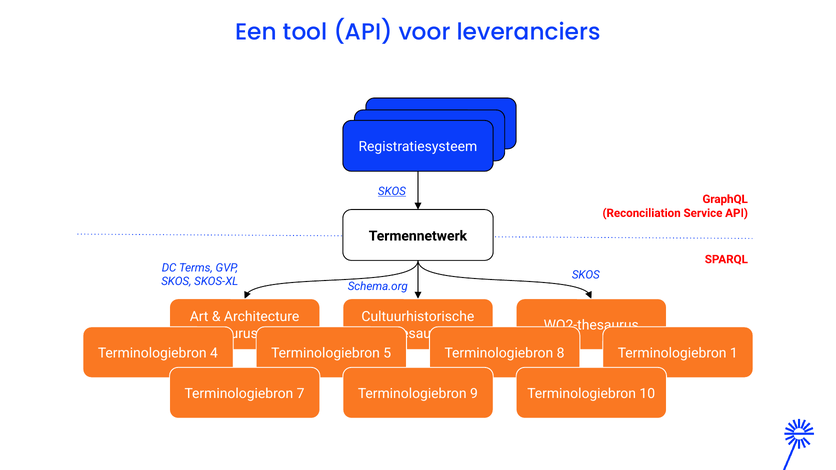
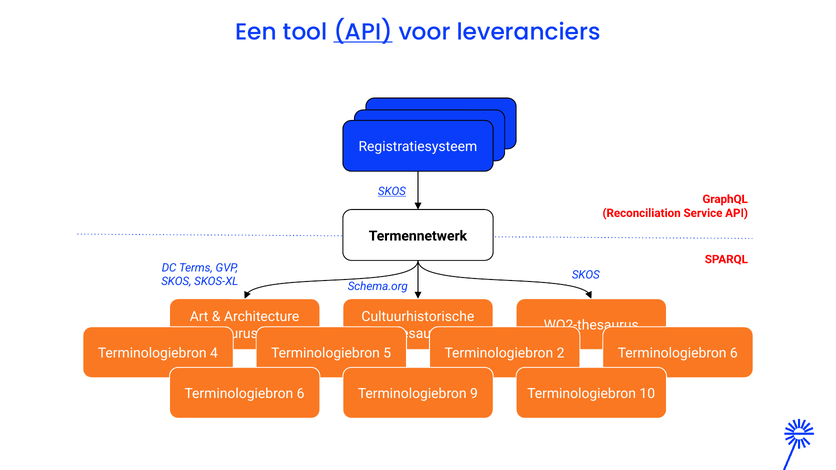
API at (363, 32) underline: none -> present
8: 8 -> 2
4 Terminologiebron 1: 1 -> 6
7 at (301, 394): 7 -> 6
